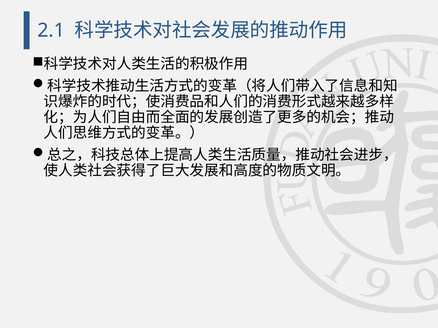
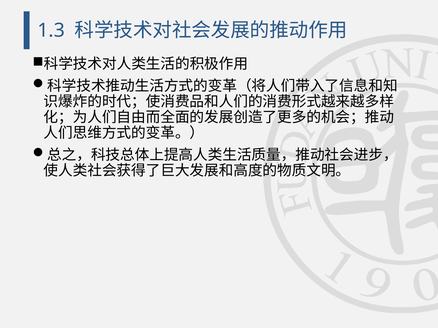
2.1: 2.1 -> 1.3
